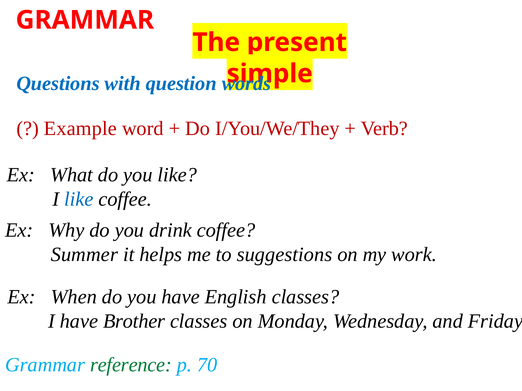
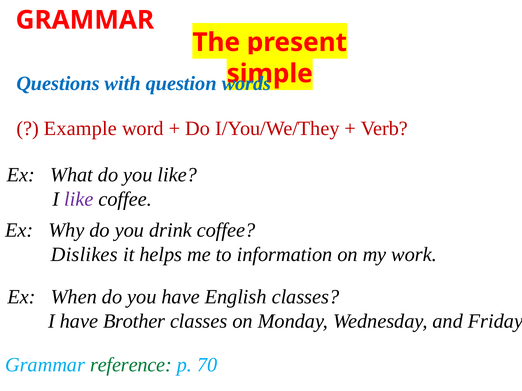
like at (79, 199) colour: blue -> purple
Summer: Summer -> Dislikes
suggestions: suggestions -> information
